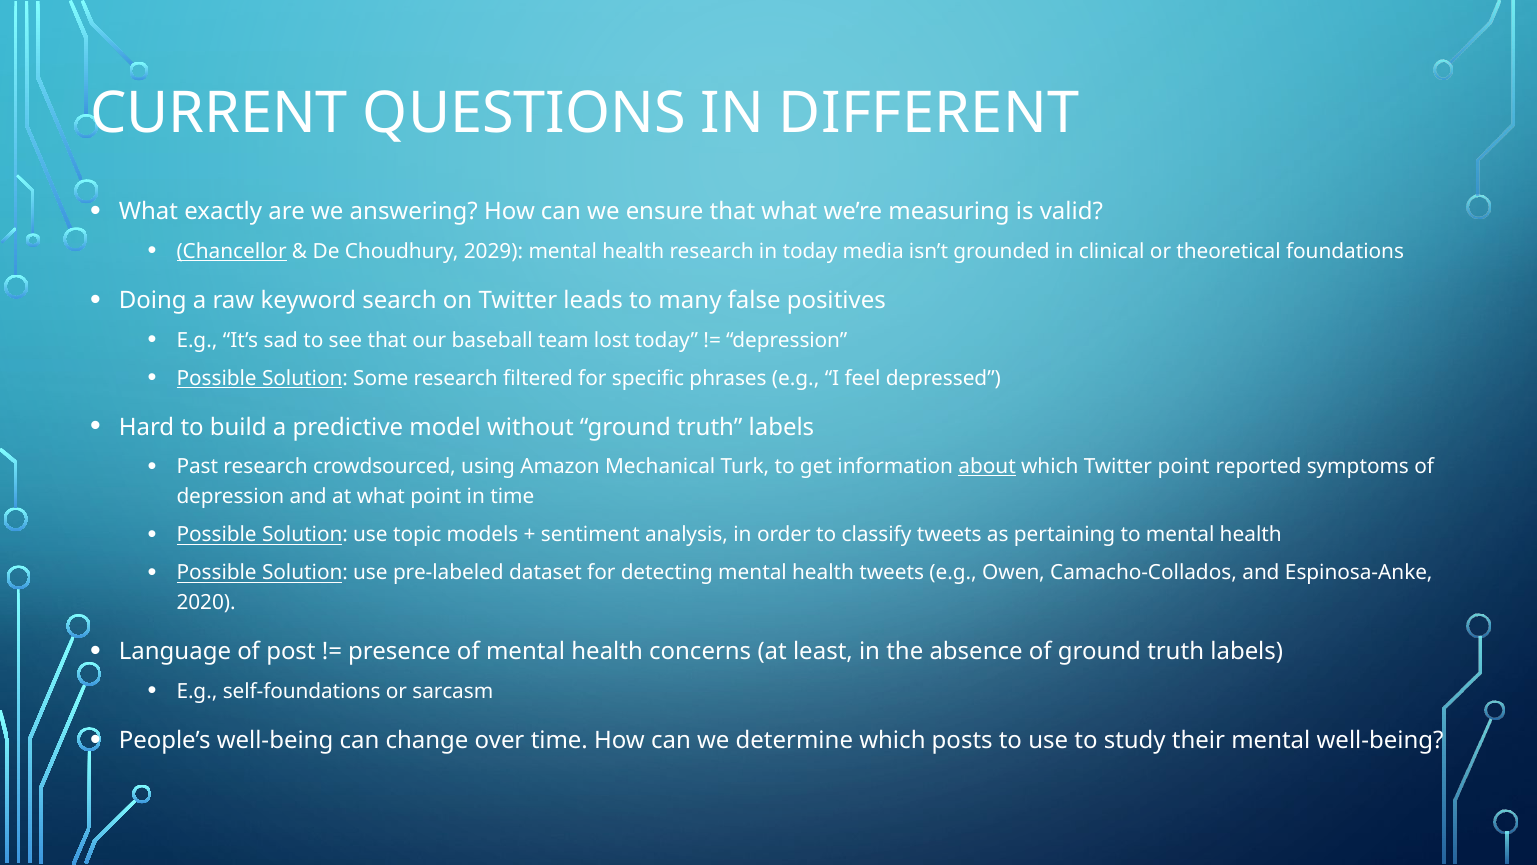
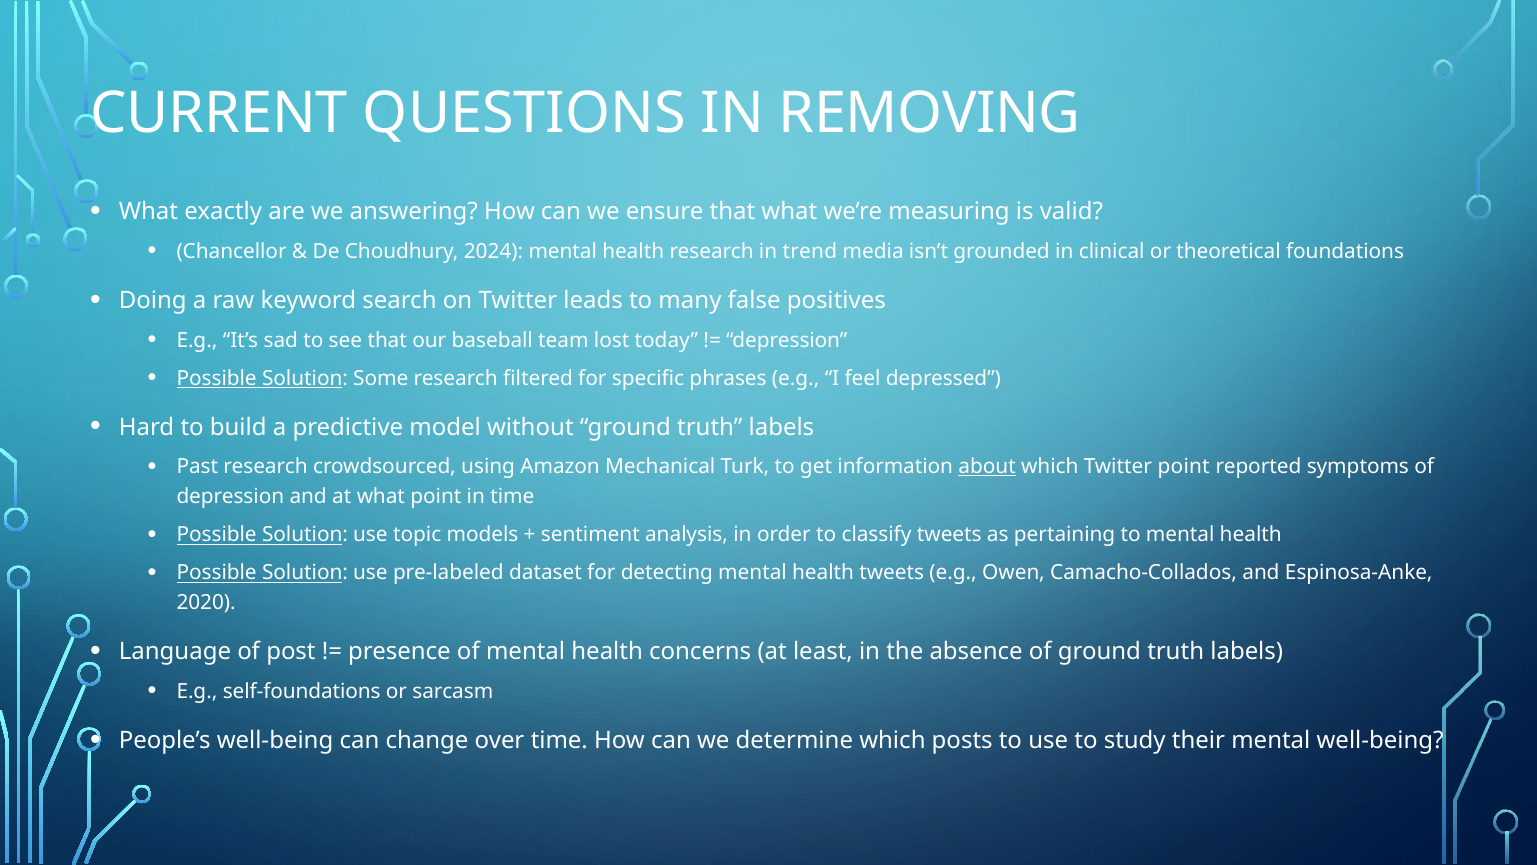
DIFFERENT: DIFFERENT -> REMOVING
Chancellor underline: present -> none
2029: 2029 -> 2024
in today: today -> trend
